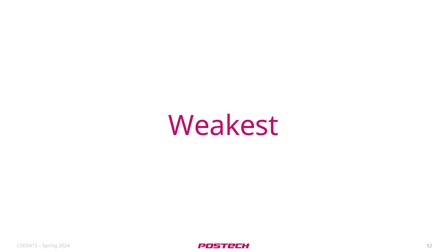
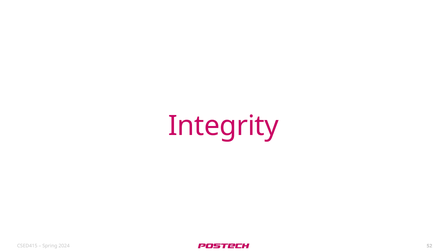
Weakest: Weakest -> Integrity
